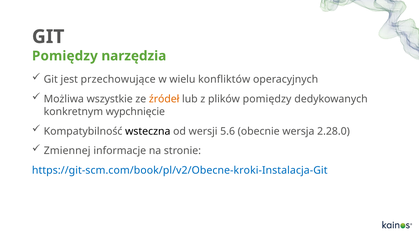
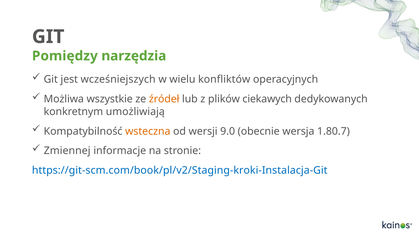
przechowujące: przechowujące -> wcześniejszych
plików pomiędzy: pomiędzy -> ciekawych
wypchnięcie: wypchnięcie -> umożliwiają
wsteczna colour: black -> orange
5.6: 5.6 -> 9.0
2.28.0: 2.28.0 -> 1.80.7
https://git-scm.com/book/pl/v2/Obecne-kroki-Instalacja-Git: https://git-scm.com/book/pl/v2/Obecne-kroki-Instalacja-Git -> https://git-scm.com/book/pl/v2/Staging-kroki-Instalacja-Git
